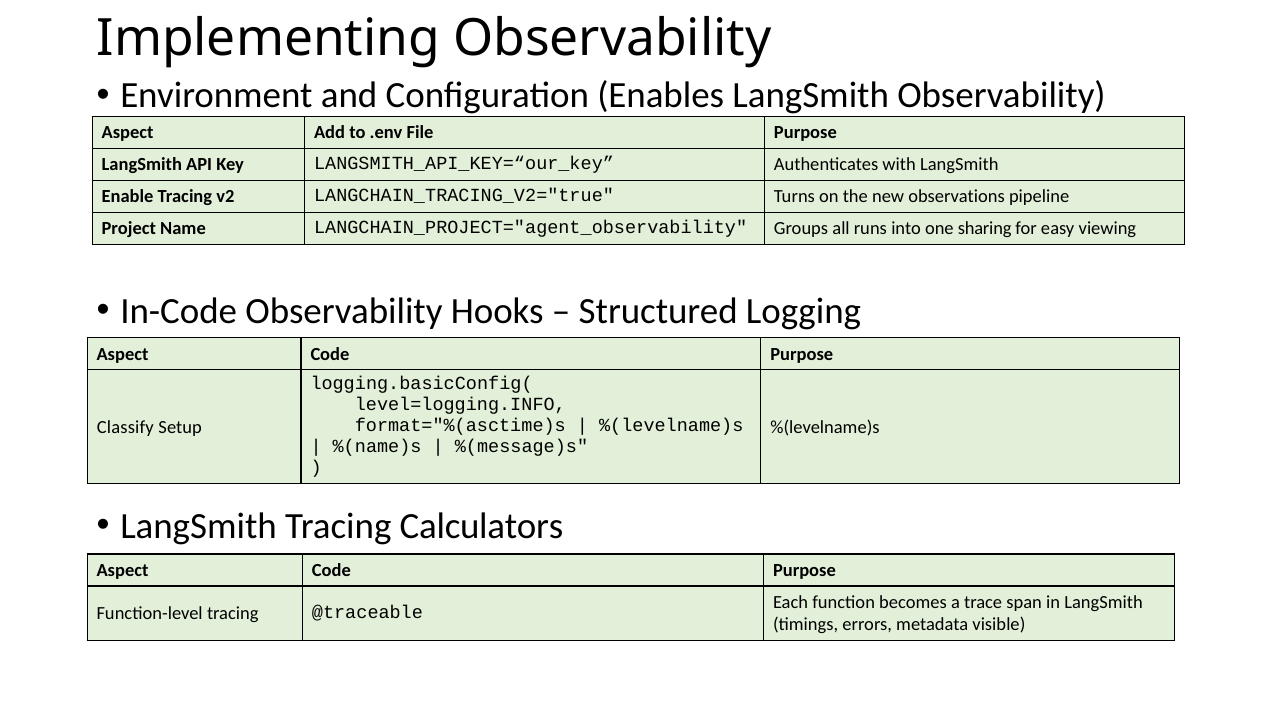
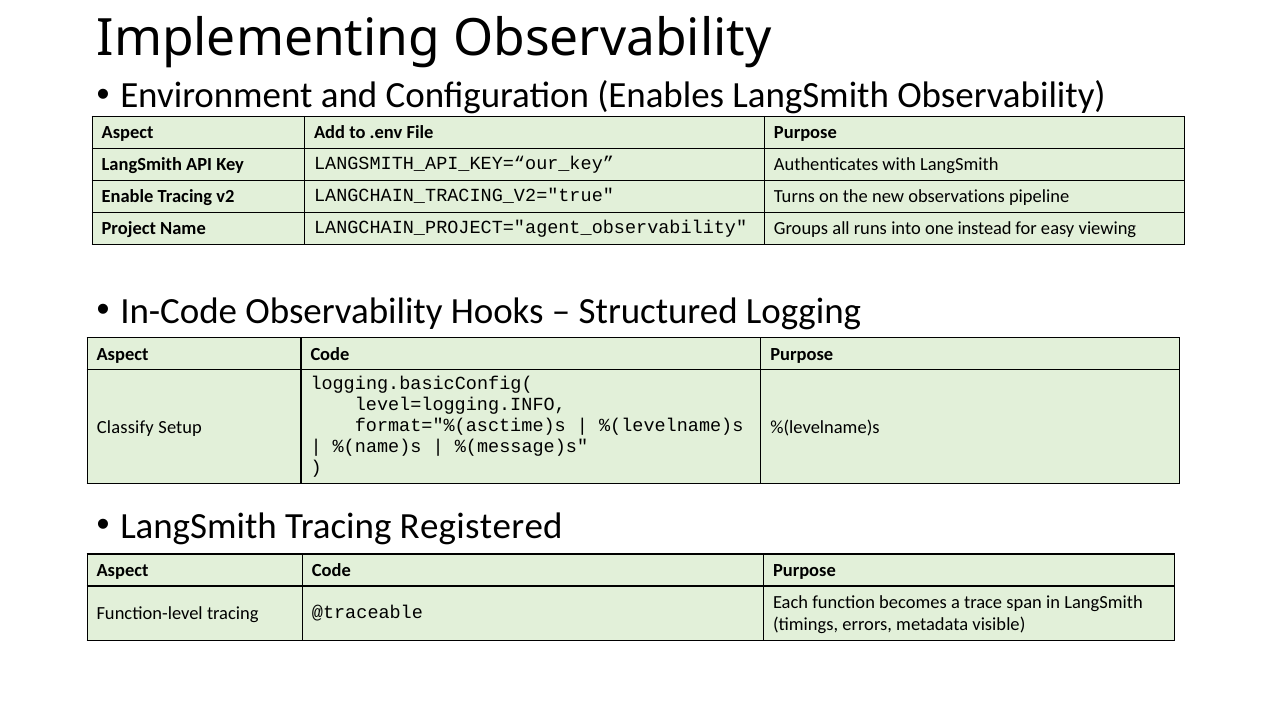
sharing: sharing -> instead
Calculators: Calculators -> Registered
